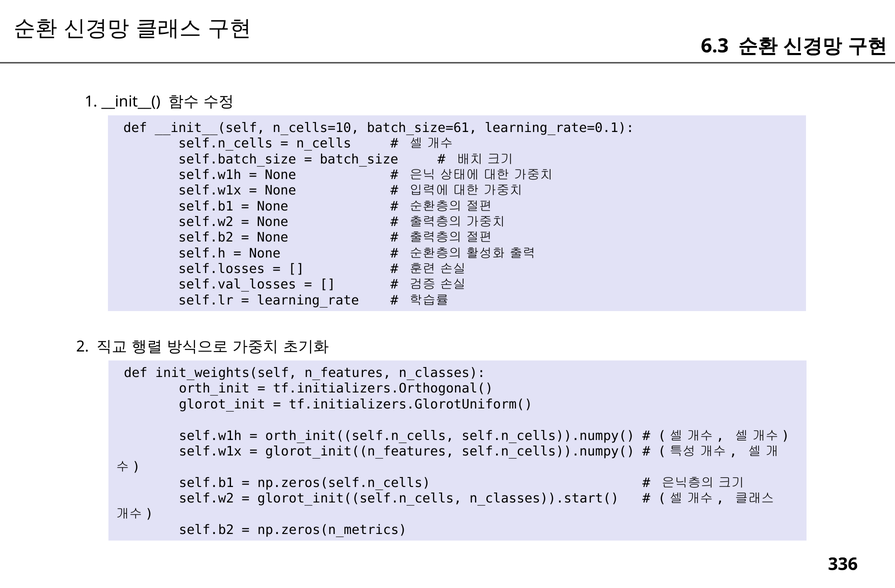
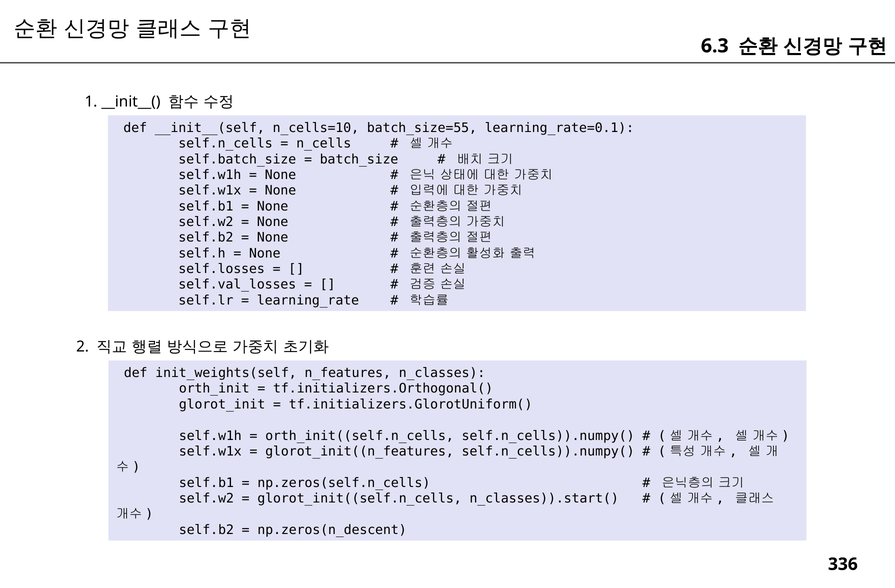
batch_size=61: batch_size=61 -> batch_size=55
np.zeros(n_metrics: np.zeros(n_metrics -> np.zeros(n_descent
